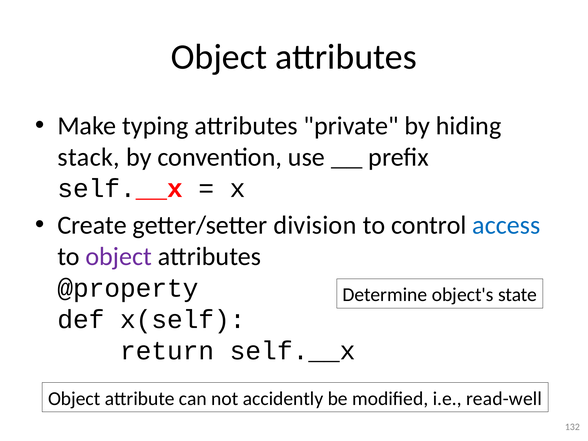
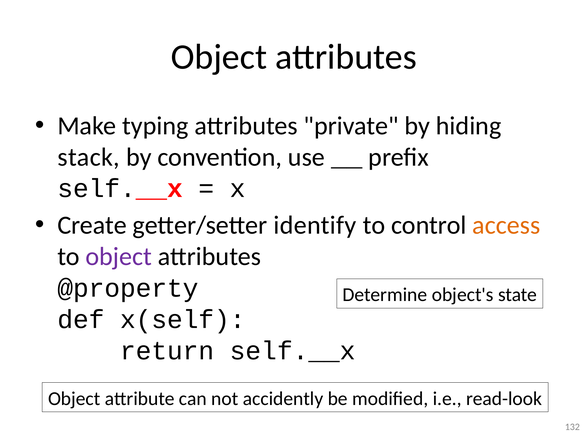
division: division -> identify
access colour: blue -> orange
read-well: read-well -> read-look
